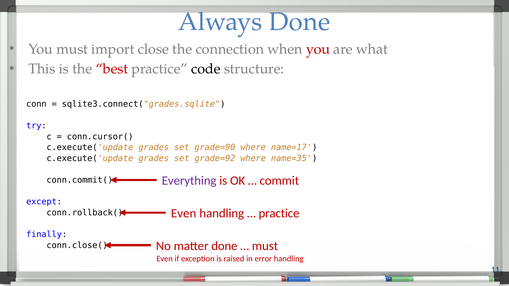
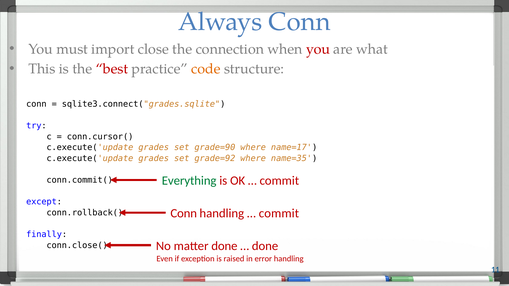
Always Done: Done -> Conn
code colour: black -> orange
Everything colour: purple -> green
Even at (184, 214): Even -> Conn
practice at (279, 214): practice -> commit
must at (265, 246): must -> done
